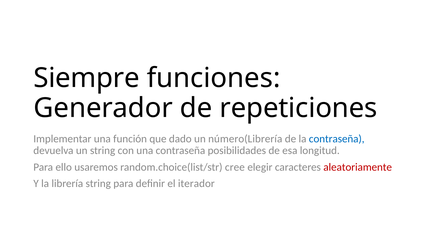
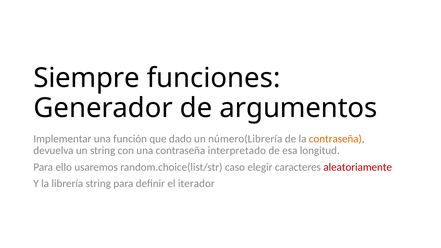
repeticiones: repeticiones -> argumentos
contraseña at (337, 139) colour: blue -> orange
posibilidades: posibilidades -> interpretado
cree: cree -> caso
